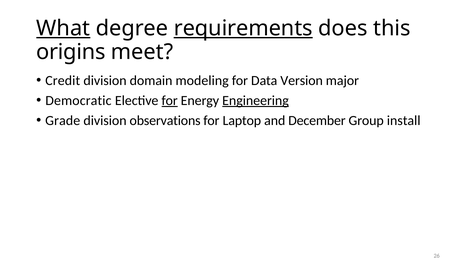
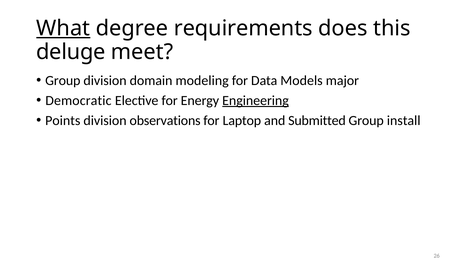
requirements underline: present -> none
origins: origins -> deluge
Credit at (63, 80): Credit -> Group
Version: Version -> Models
for at (170, 100) underline: present -> none
Grade: Grade -> Points
December: December -> Submitted
